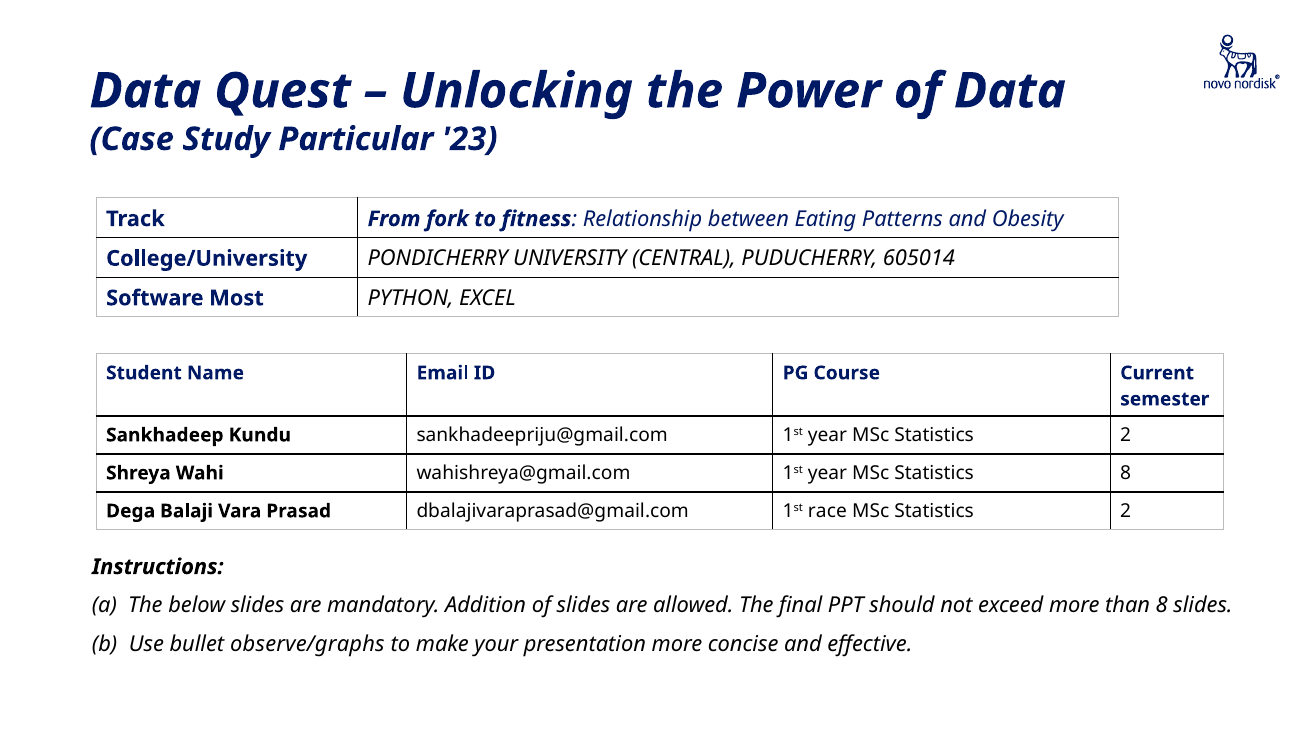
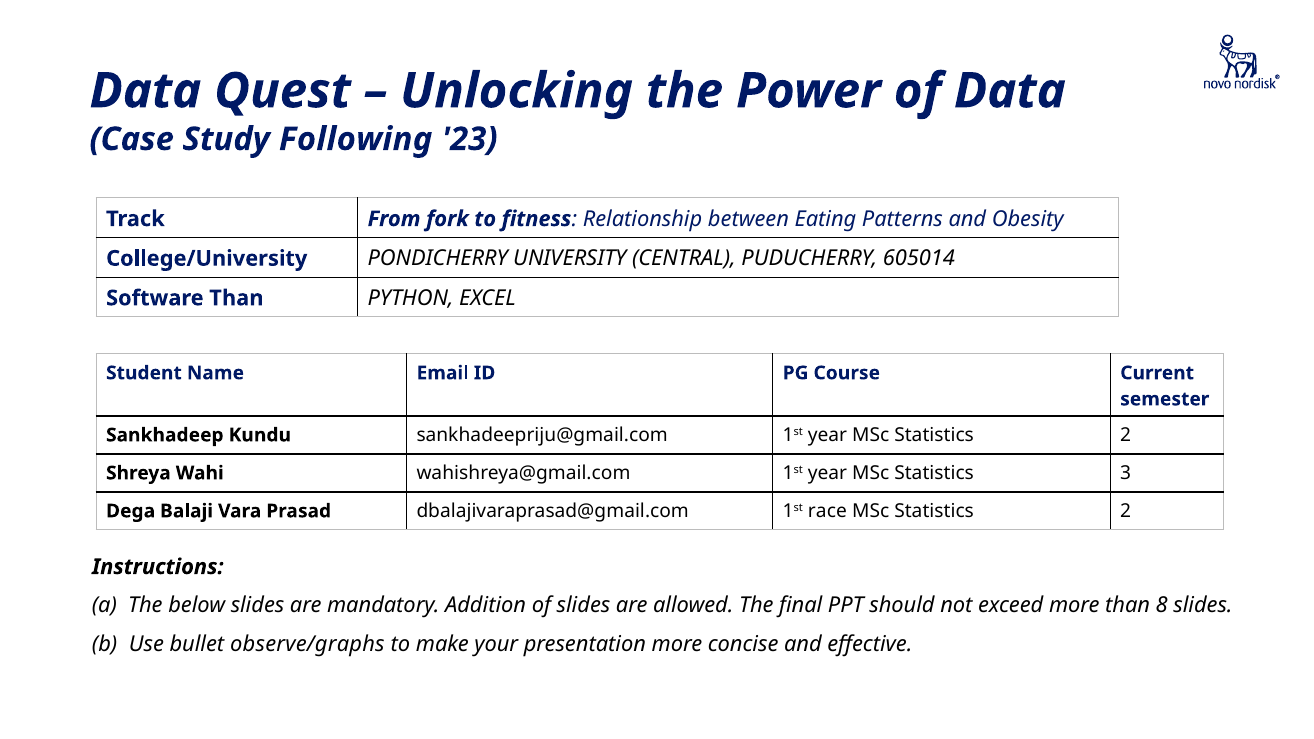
Particular: Particular -> Following
Software Most: Most -> Than
Statistics 8: 8 -> 3
